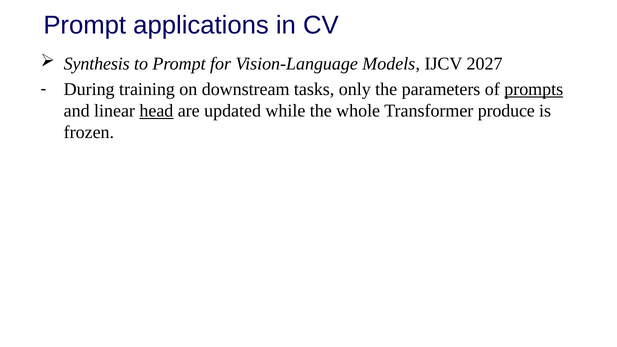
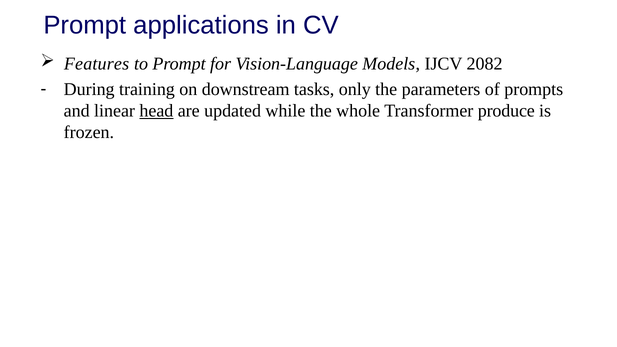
Synthesis: Synthesis -> Features
2027: 2027 -> 2082
prompts underline: present -> none
